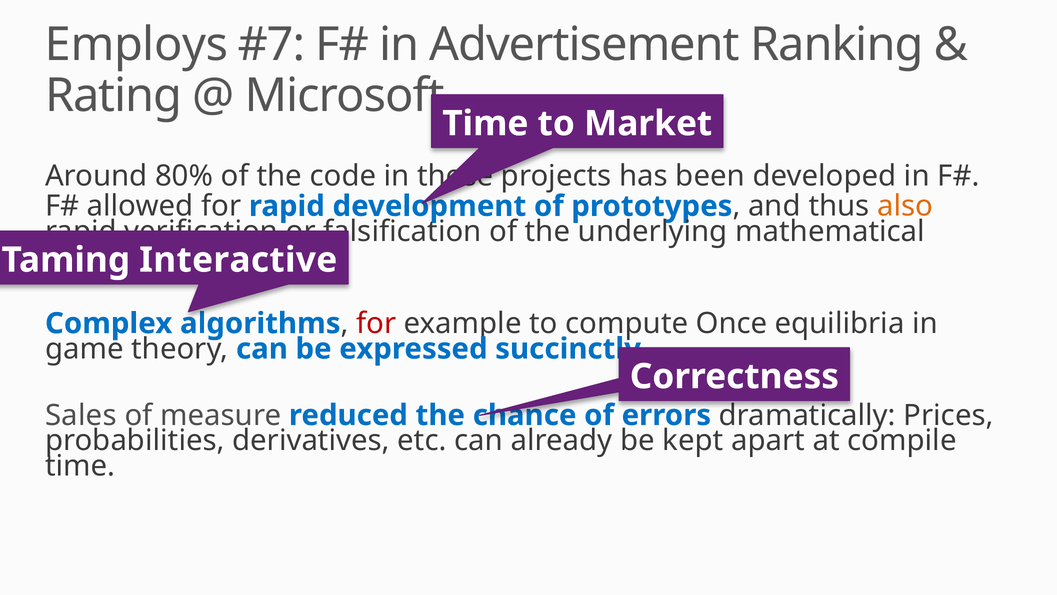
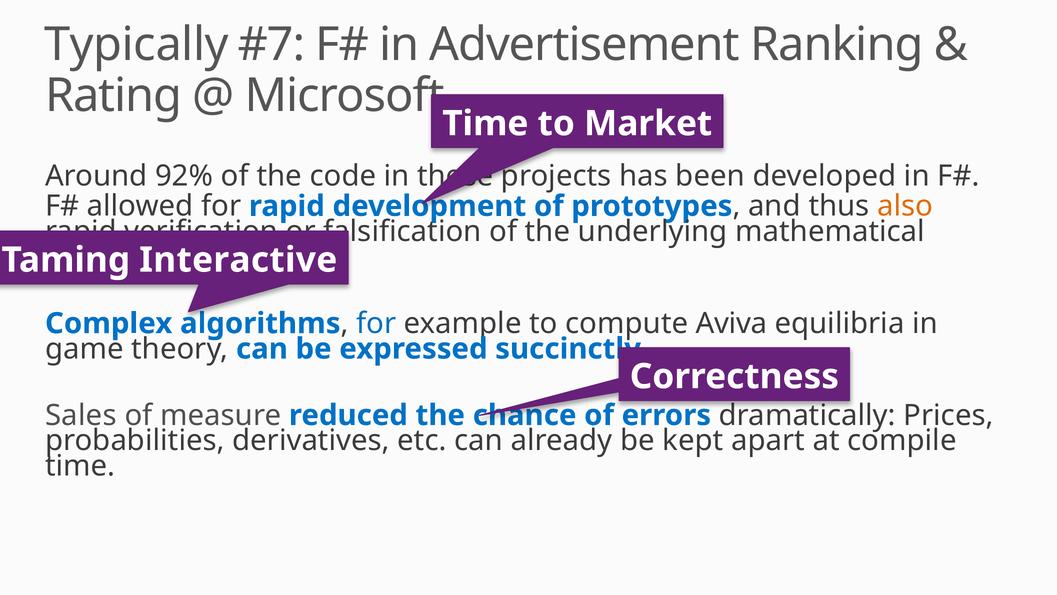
Employs: Employs -> Typically
80%: 80% -> 92%
for at (376, 323) colour: red -> blue
Once: Once -> Aviva
